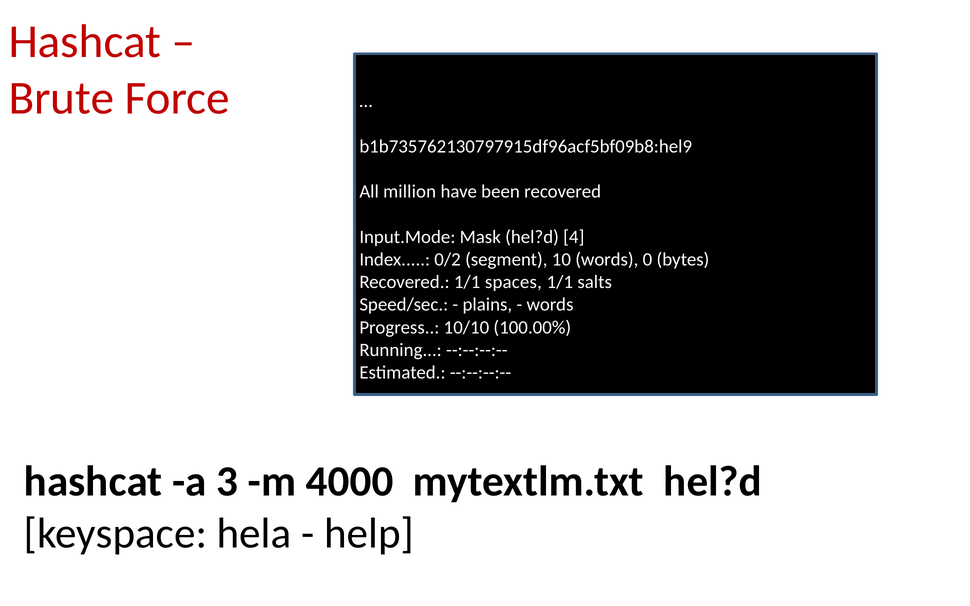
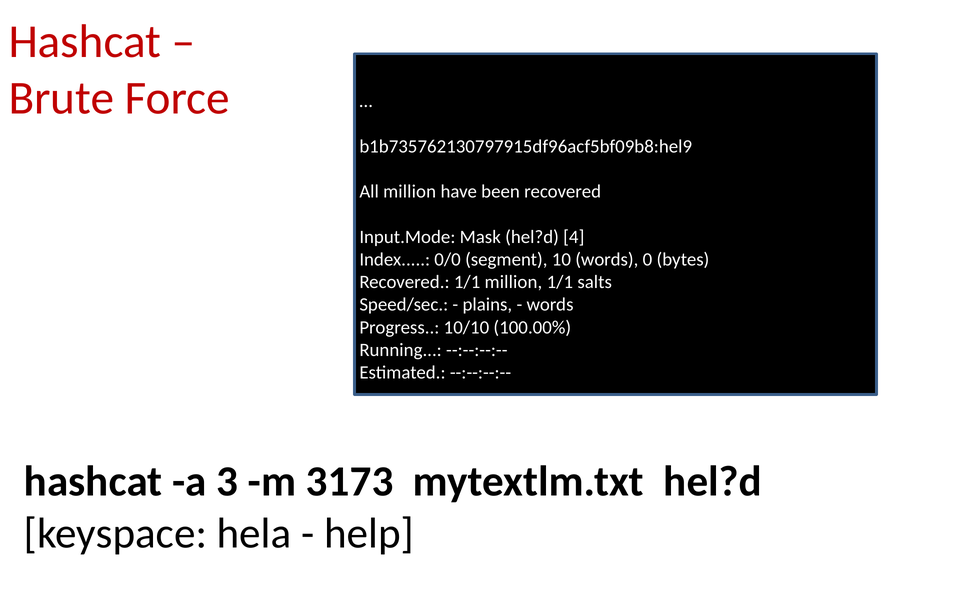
0/2: 0/2 -> 0/0
1/1 spaces: spaces -> million
4000: 4000 -> 3173
